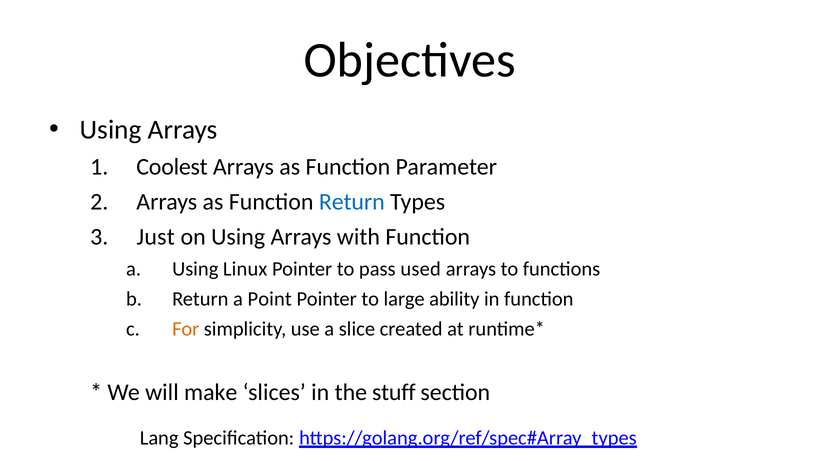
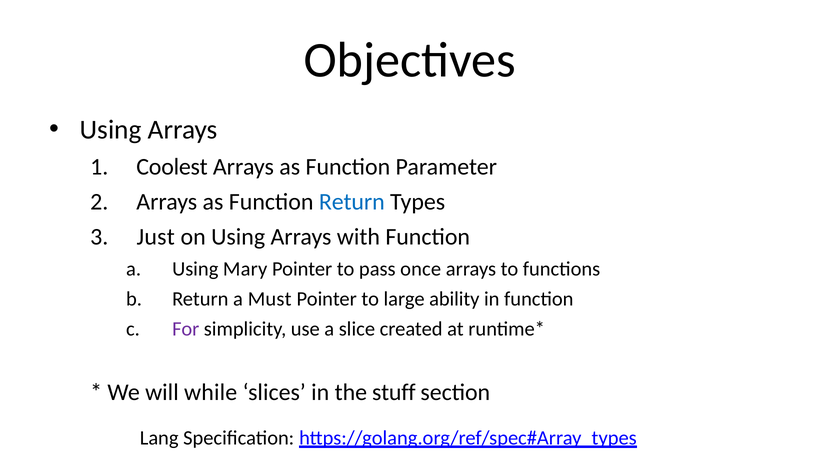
Linux: Linux -> Mary
used: used -> once
Point: Point -> Must
For colour: orange -> purple
make: make -> while
